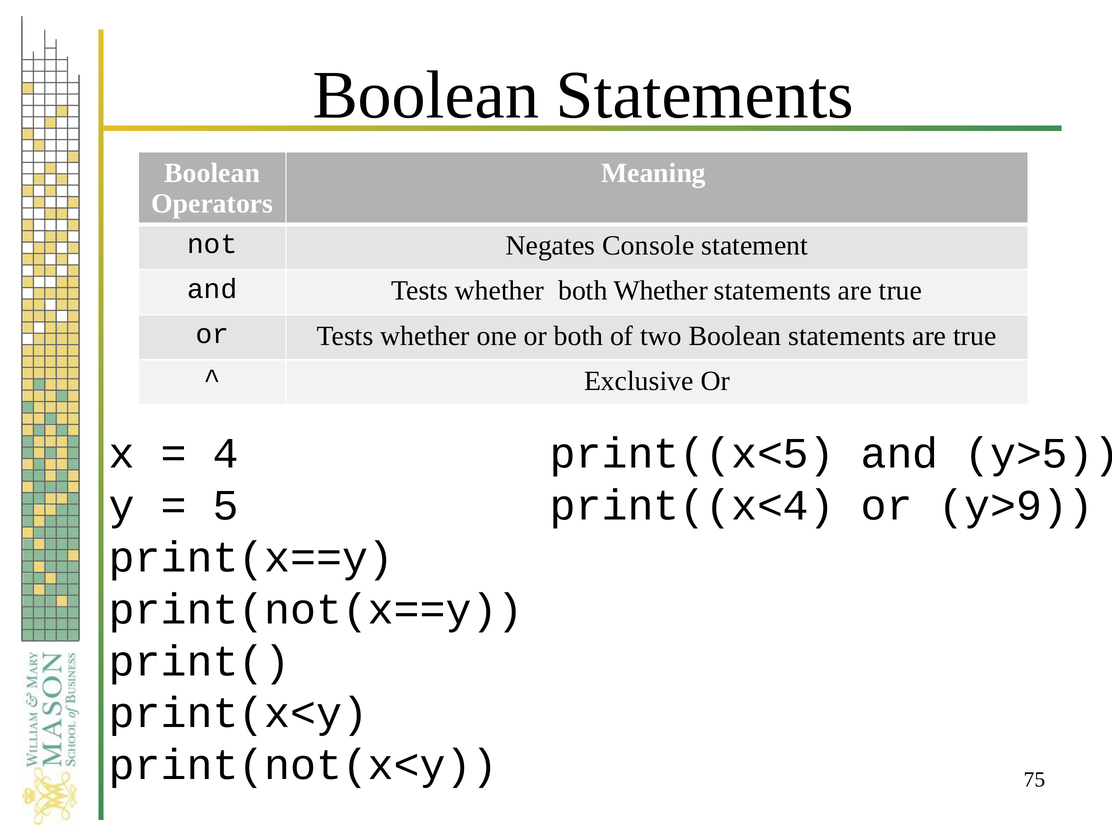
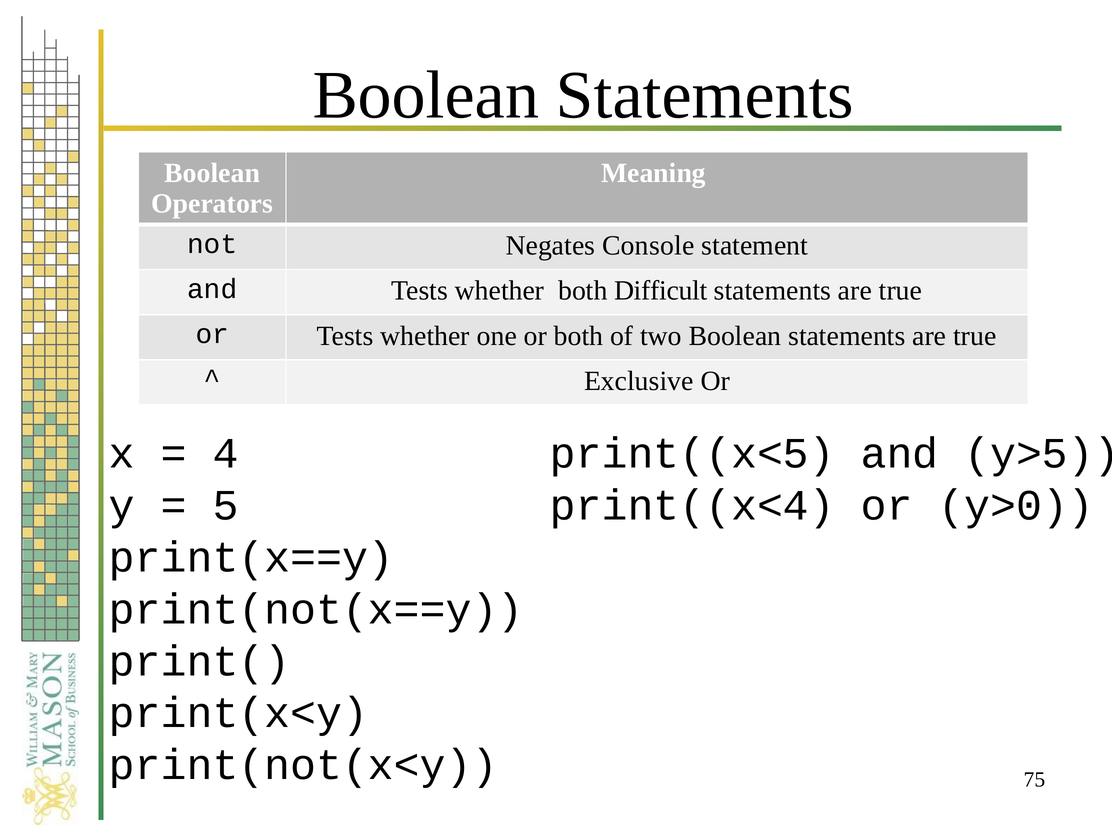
both Whether: Whether -> Difficult
y>9: y>9 -> y>0
